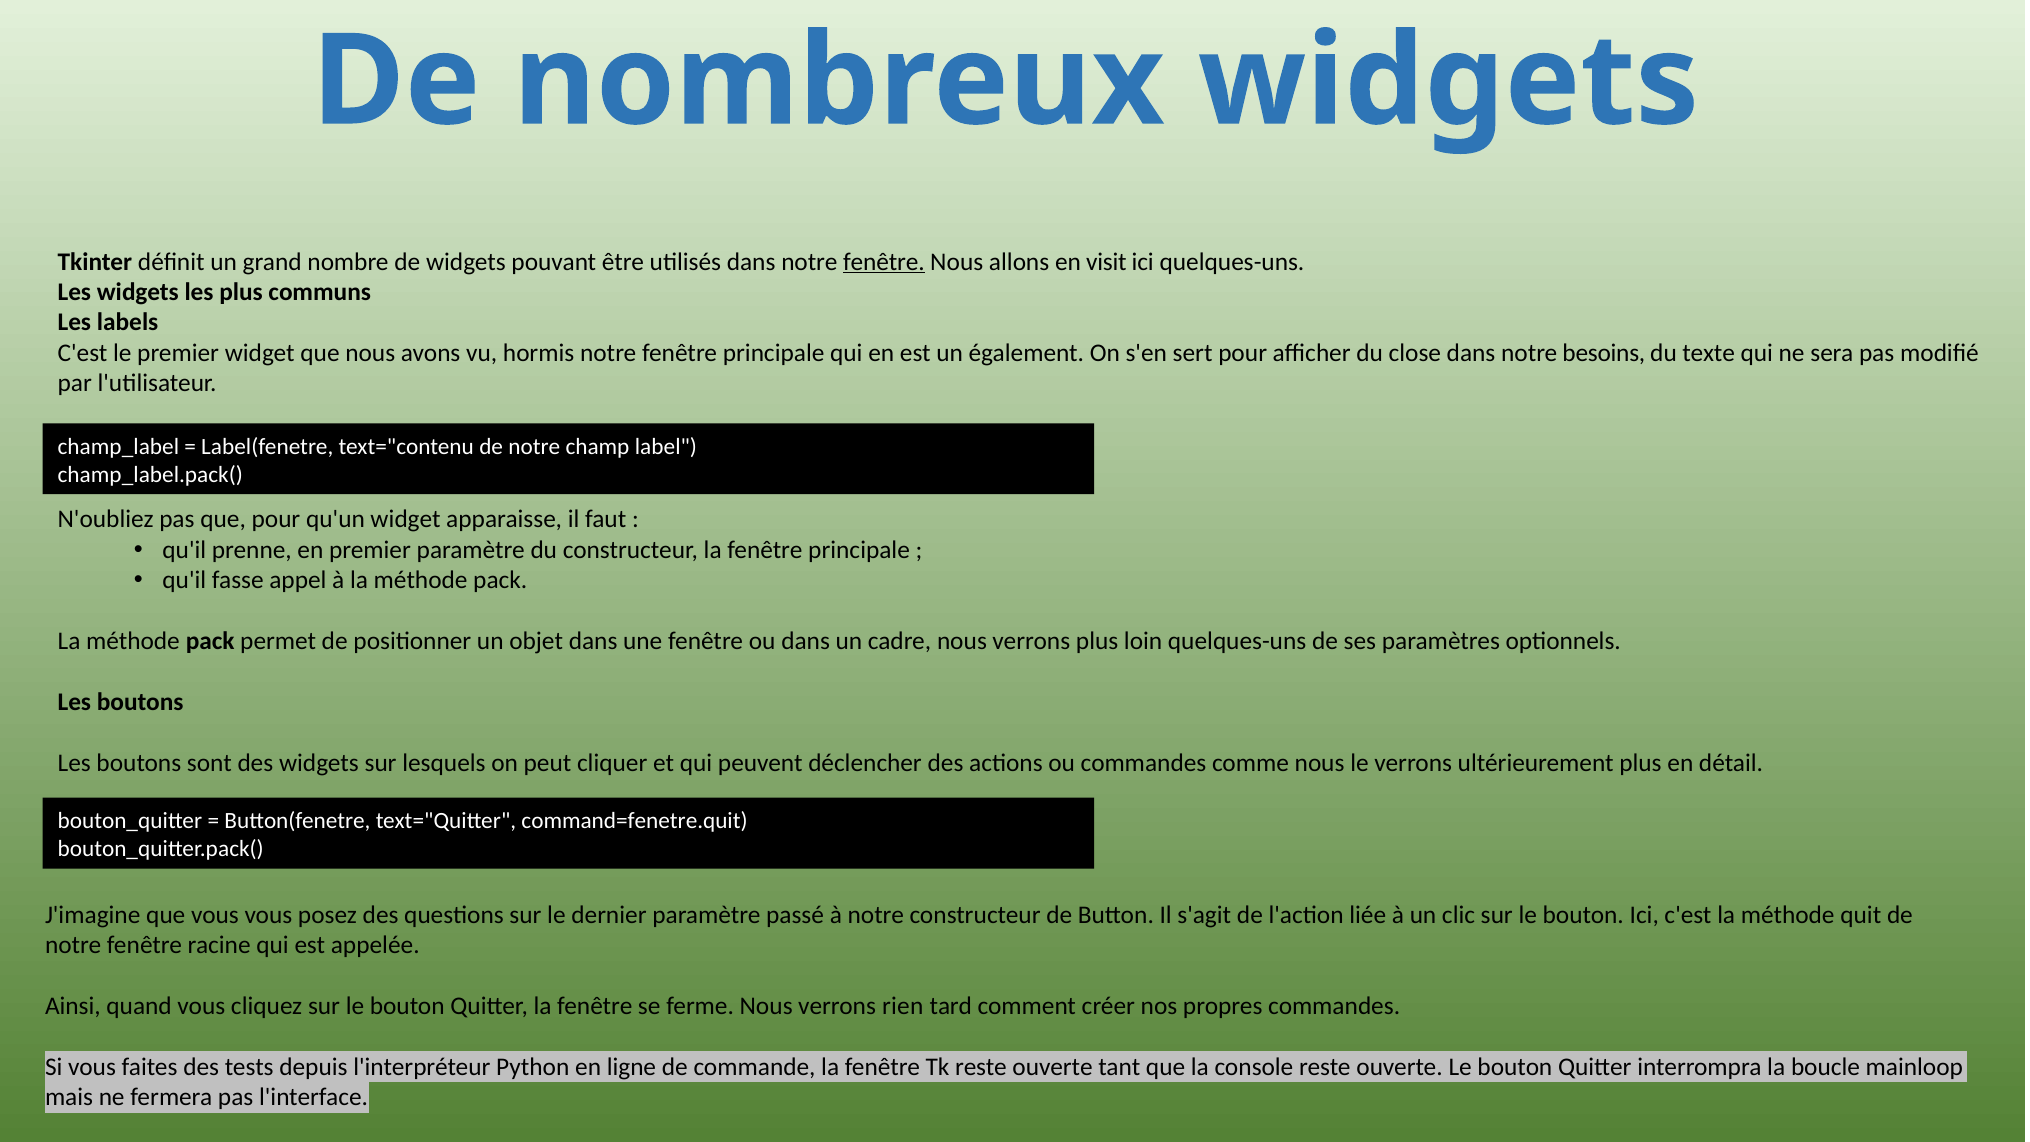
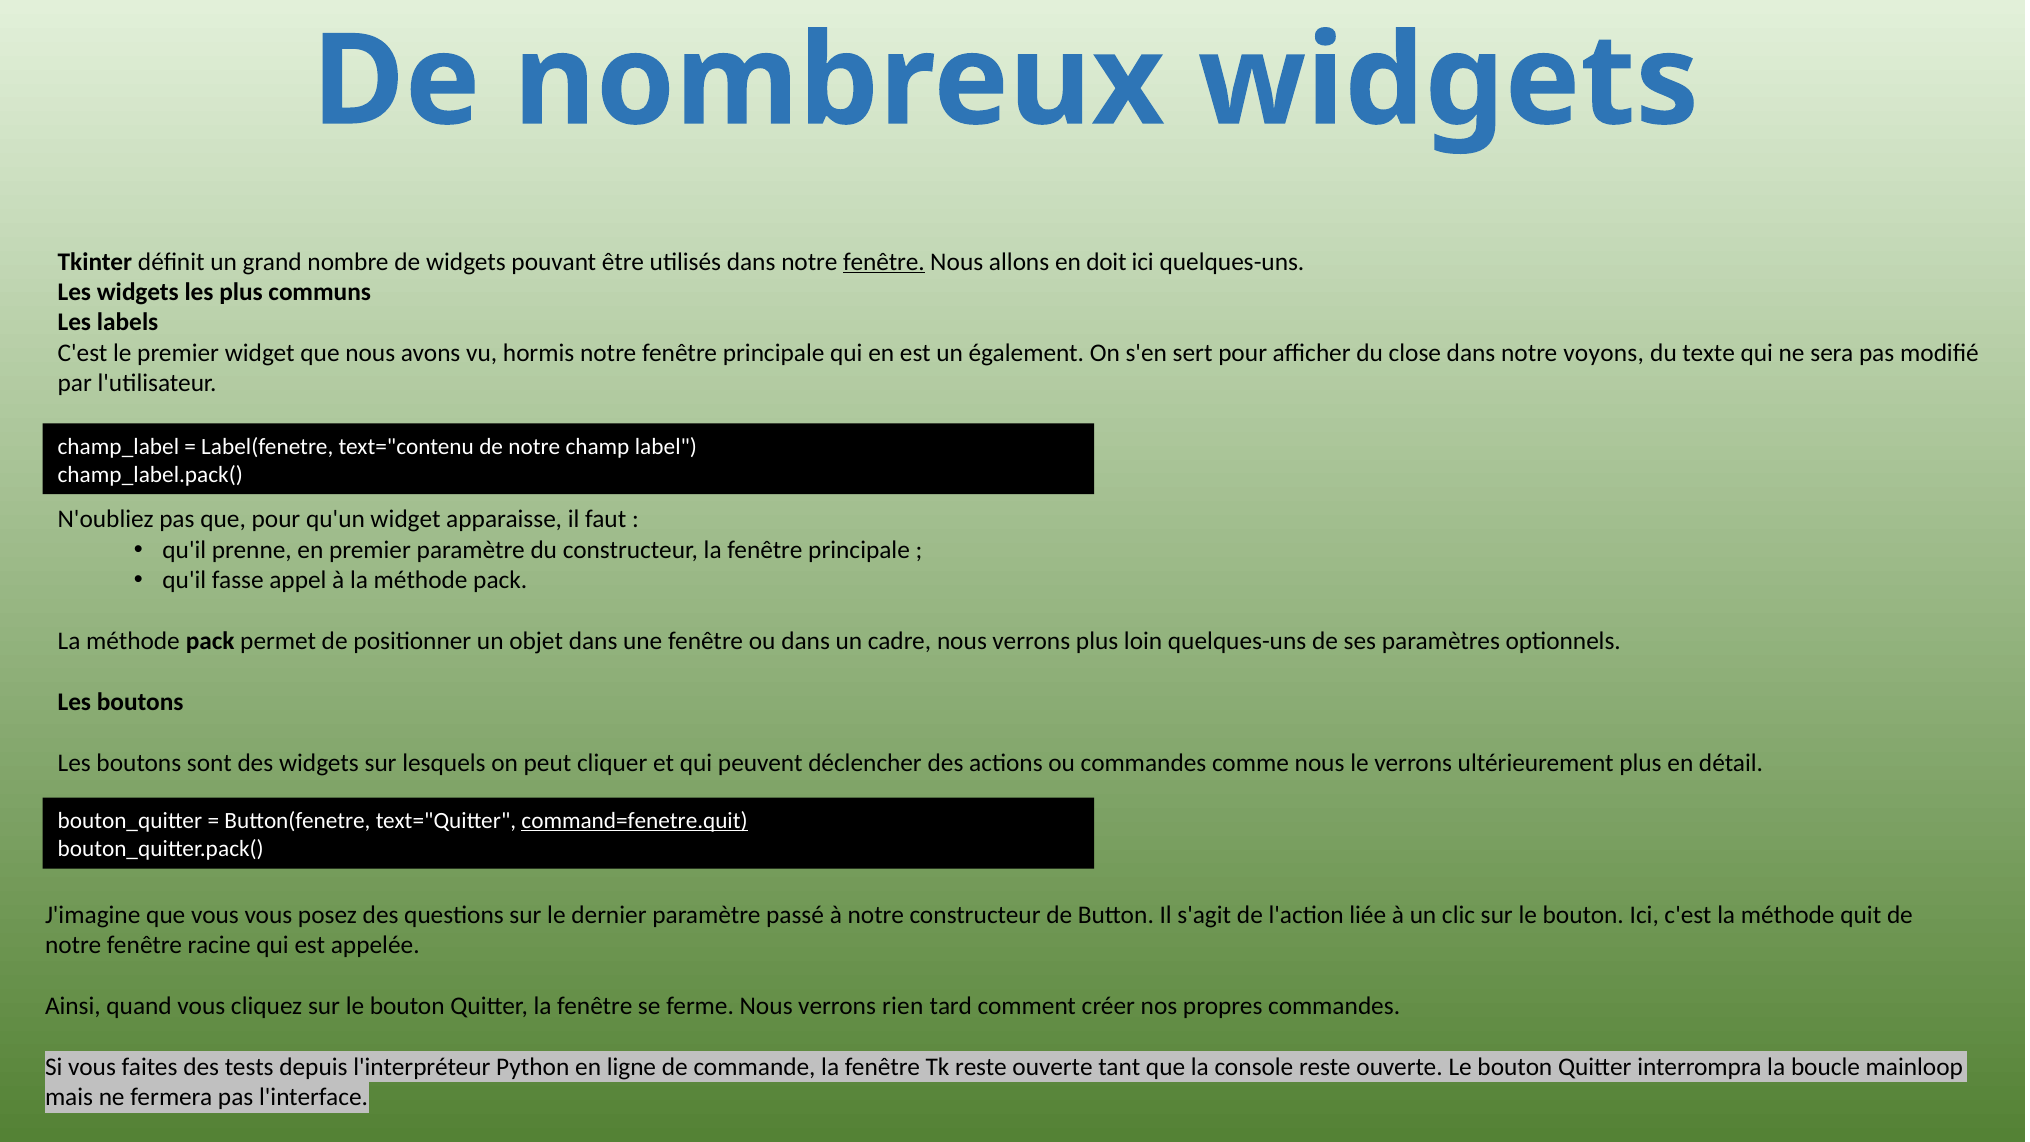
visit: visit -> doit
besoins: besoins -> voyons
command=fenetre.quit underline: none -> present
